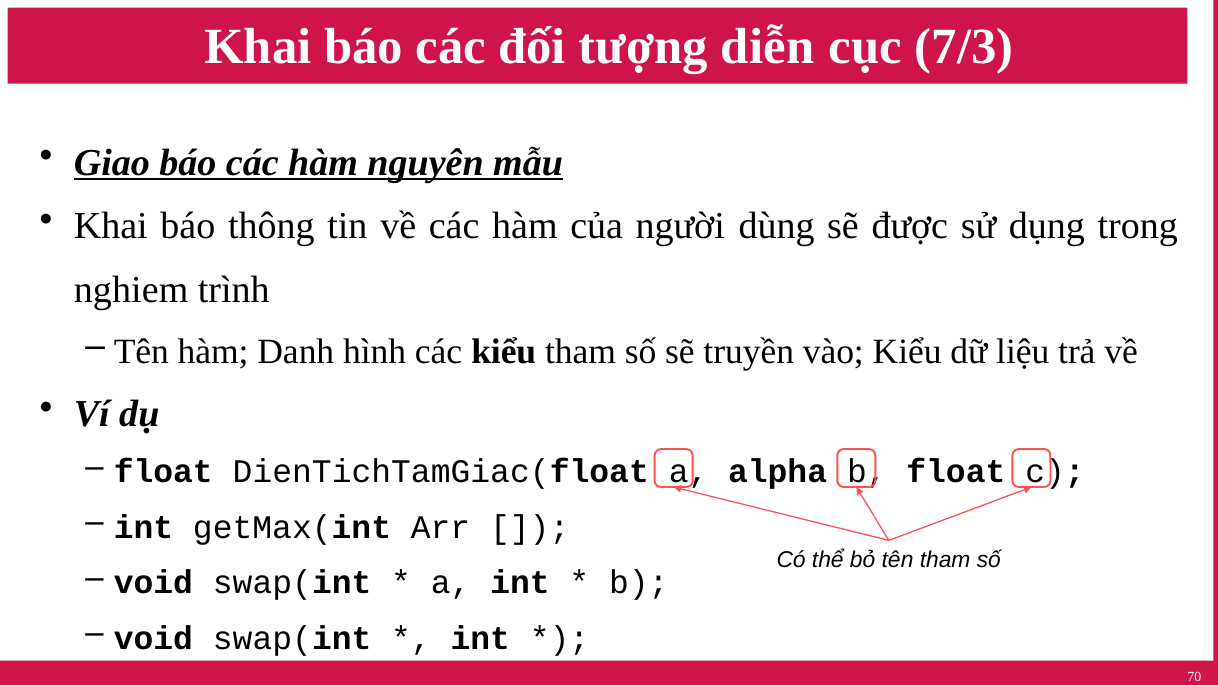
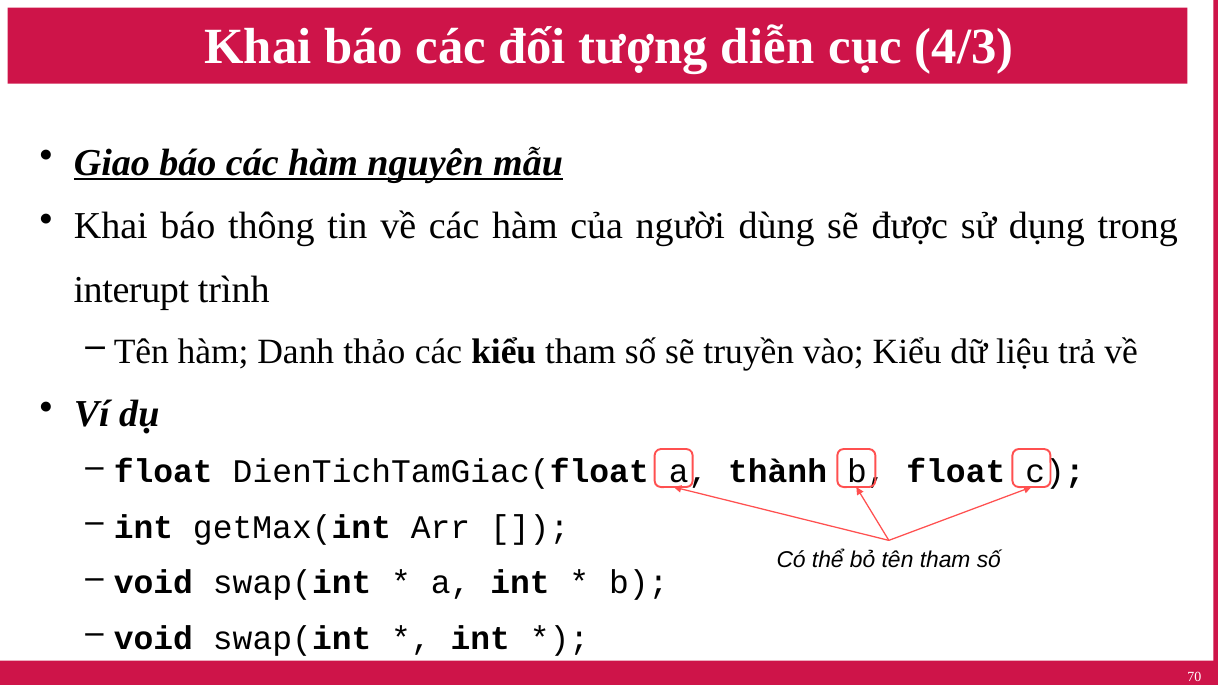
7/3: 7/3 -> 4/3
nghiem: nghiem -> interupt
hình: hình -> thảo
alpha: alpha -> thành
